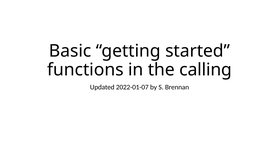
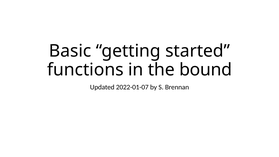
calling: calling -> bound
